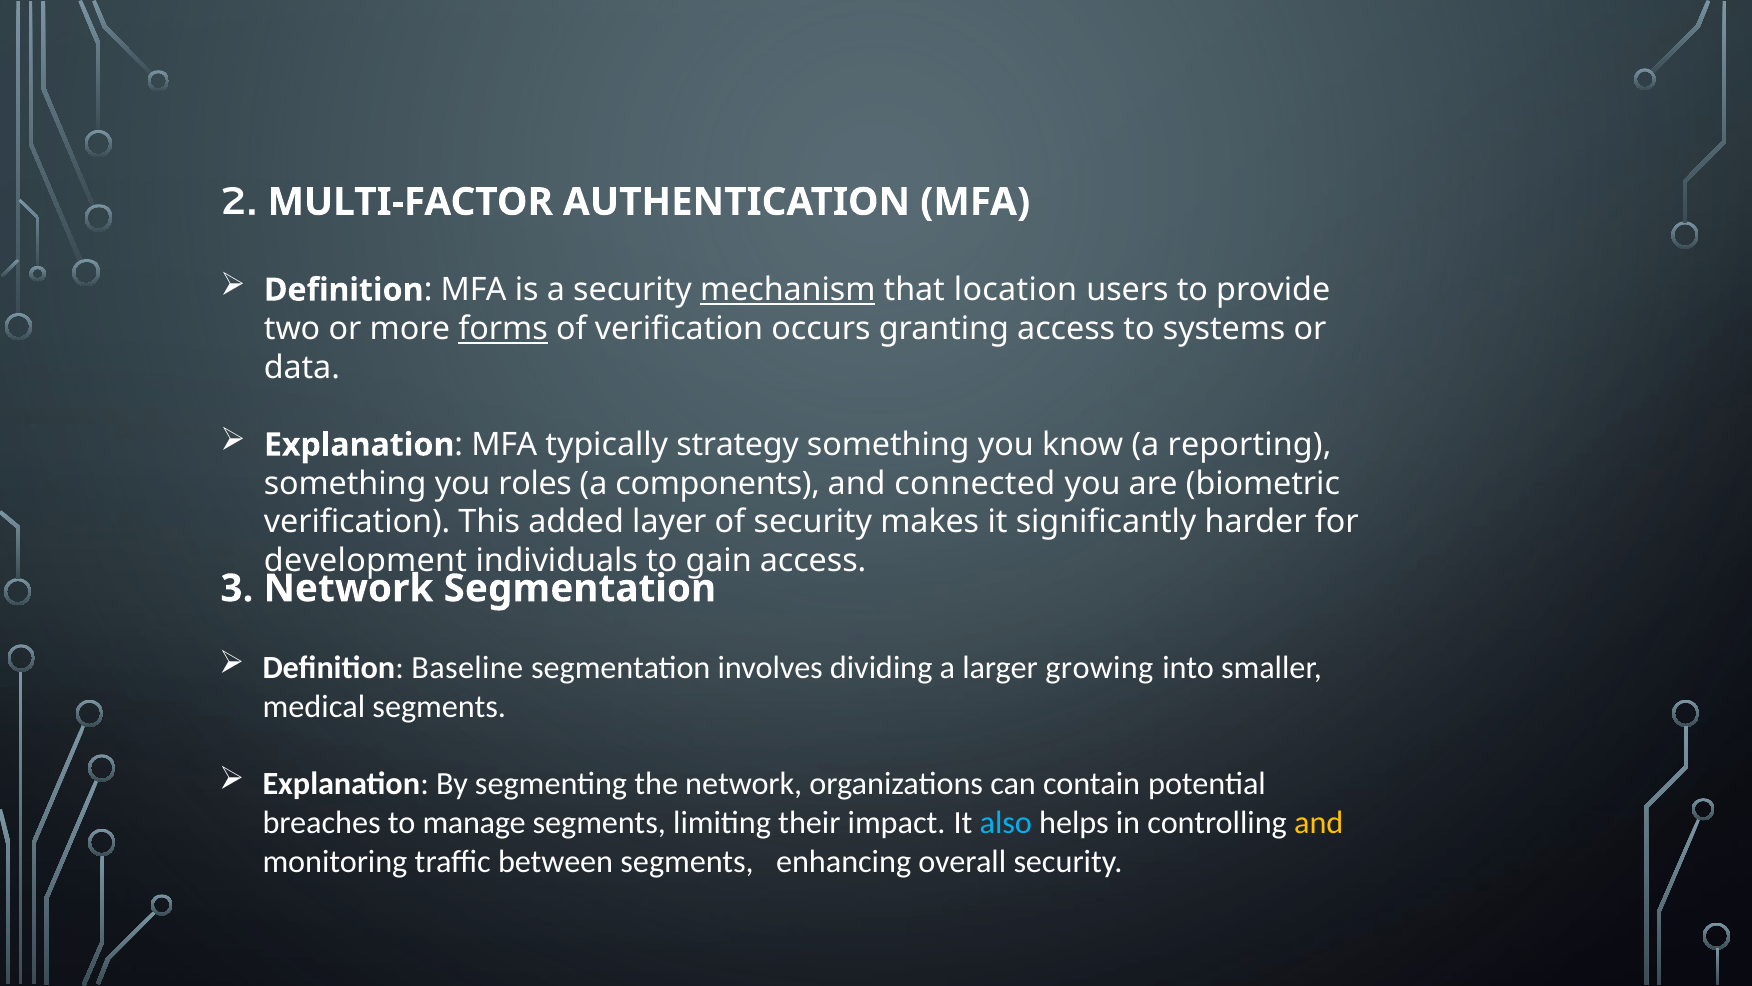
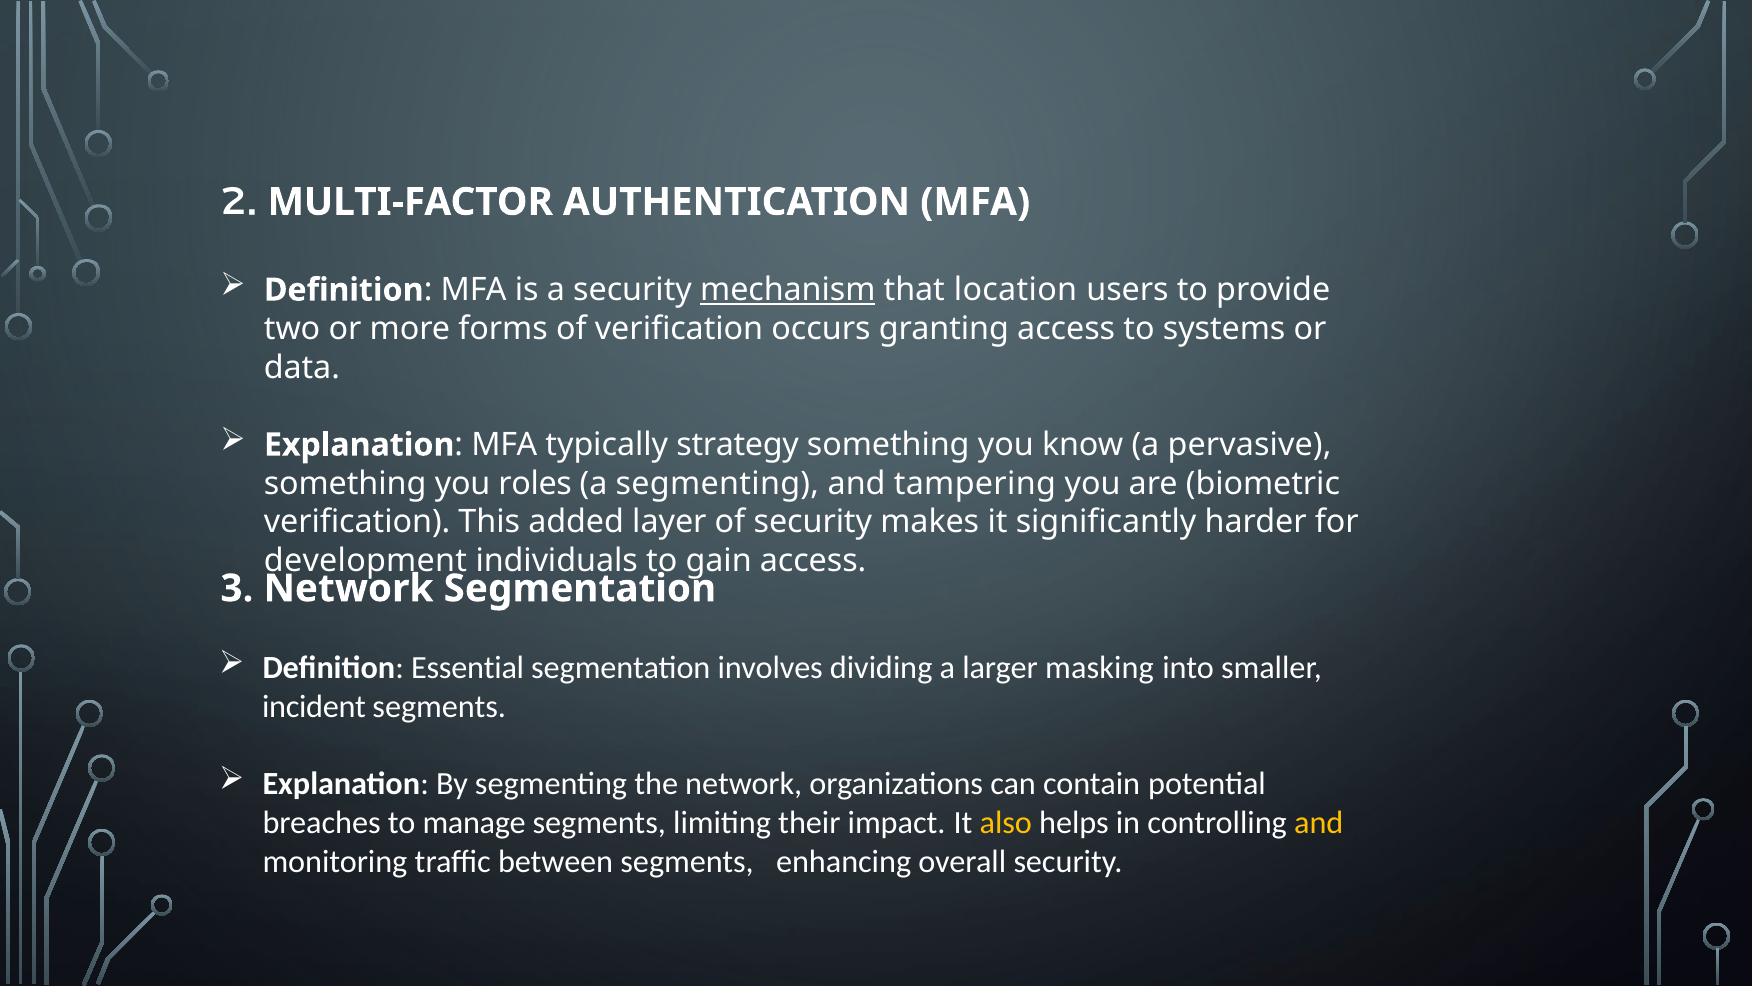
forms underline: present -> none
reporting: reporting -> pervasive
a components: components -> segmenting
connected: connected -> tampering
Baseline: Baseline -> Essential
growing: growing -> masking
medical: medical -> incident
also colour: light blue -> yellow
